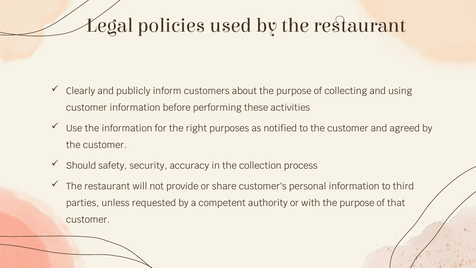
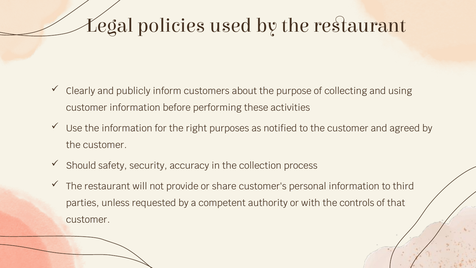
with the purpose: purpose -> controls
